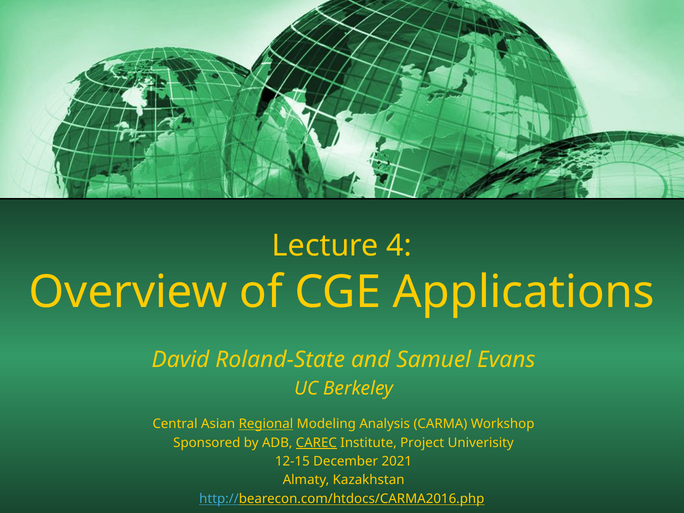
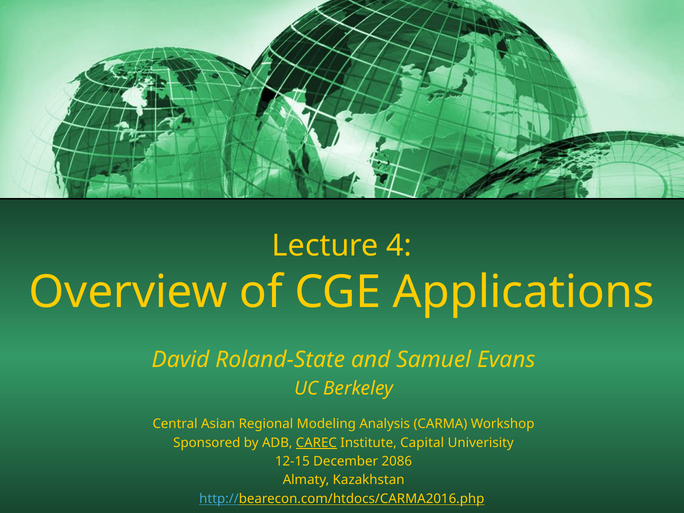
Regional underline: present -> none
Project: Project -> Capital
2021: 2021 -> 2086
